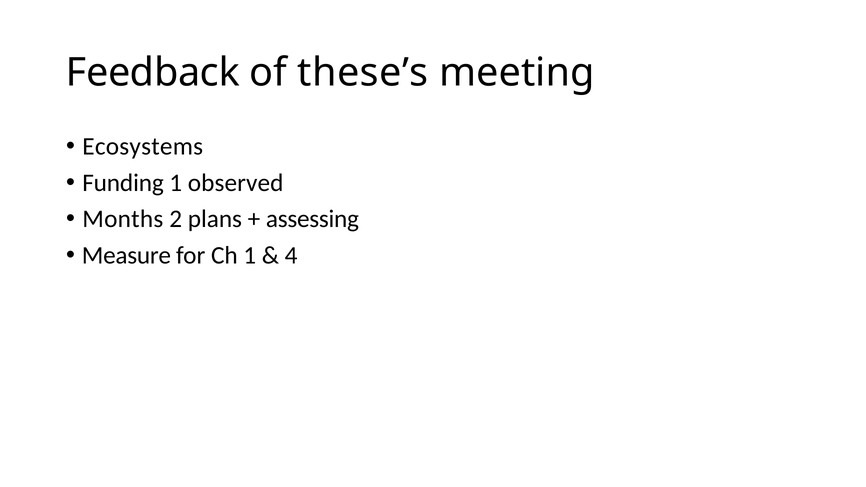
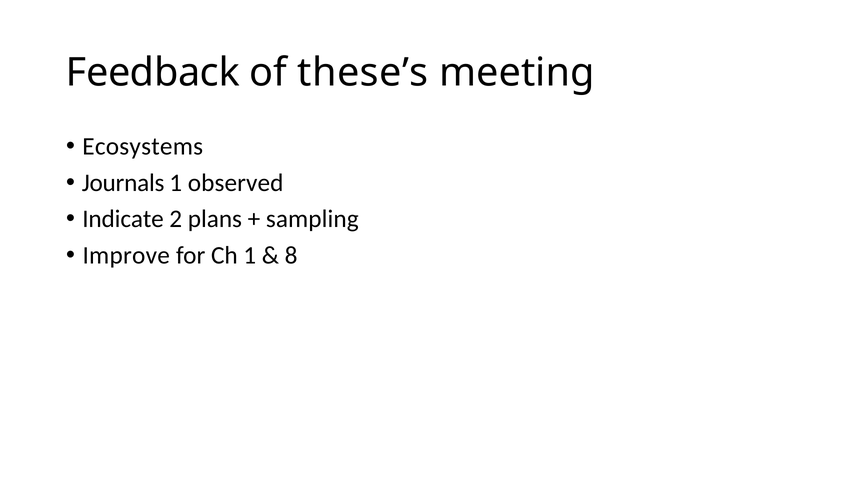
Funding: Funding -> Journals
Months: Months -> Indicate
assessing: assessing -> sampling
Measure: Measure -> Improve
4: 4 -> 8
